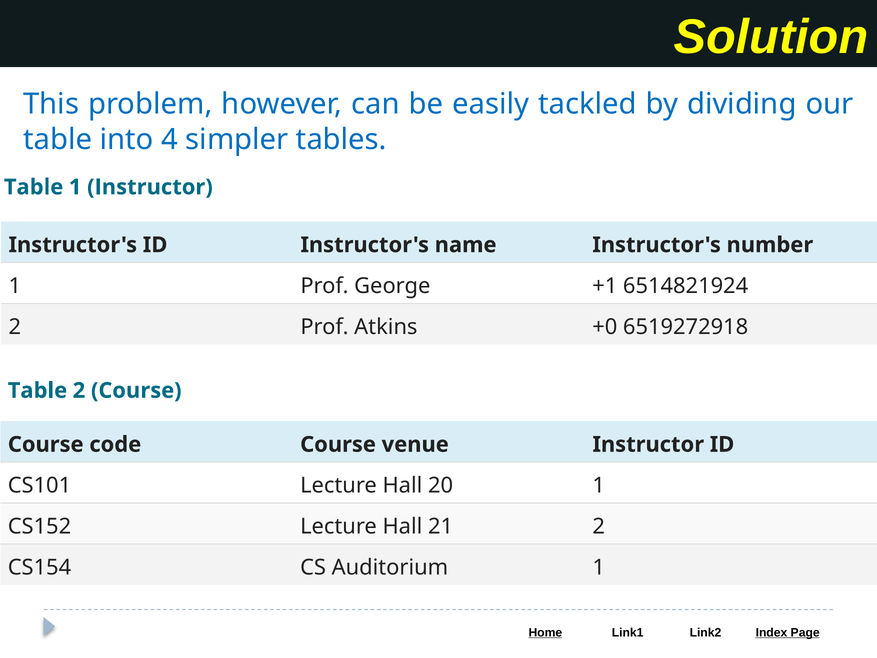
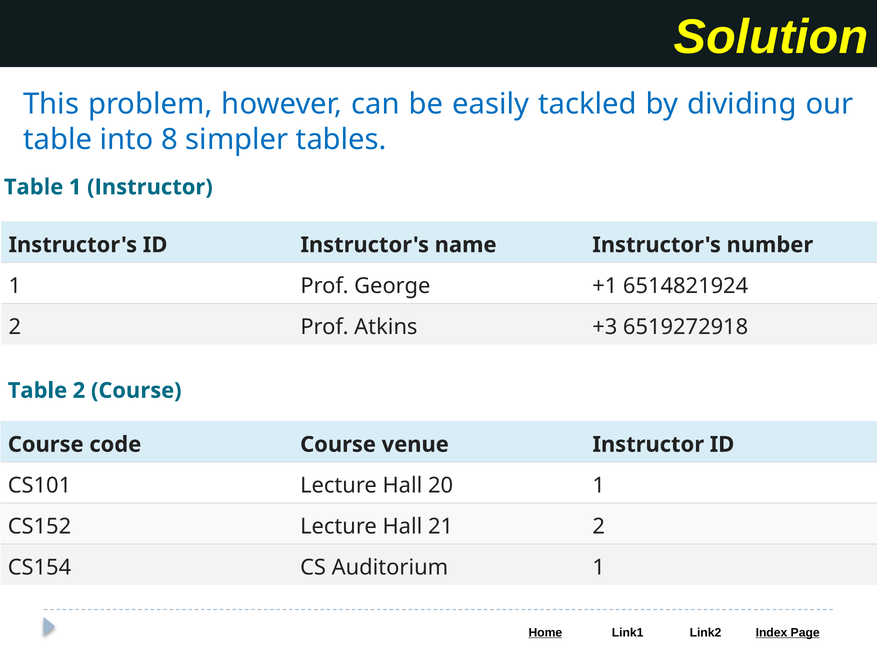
4: 4 -> 8
+0: +0 -> +3
